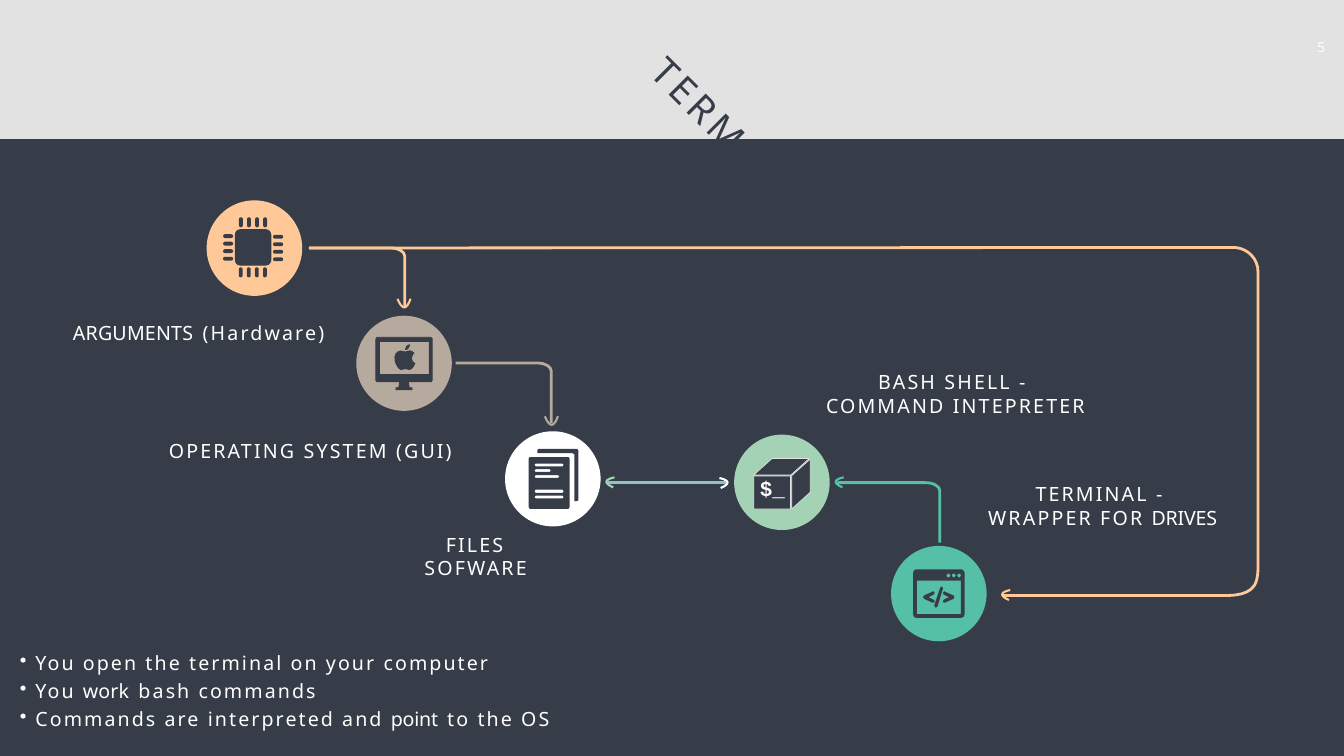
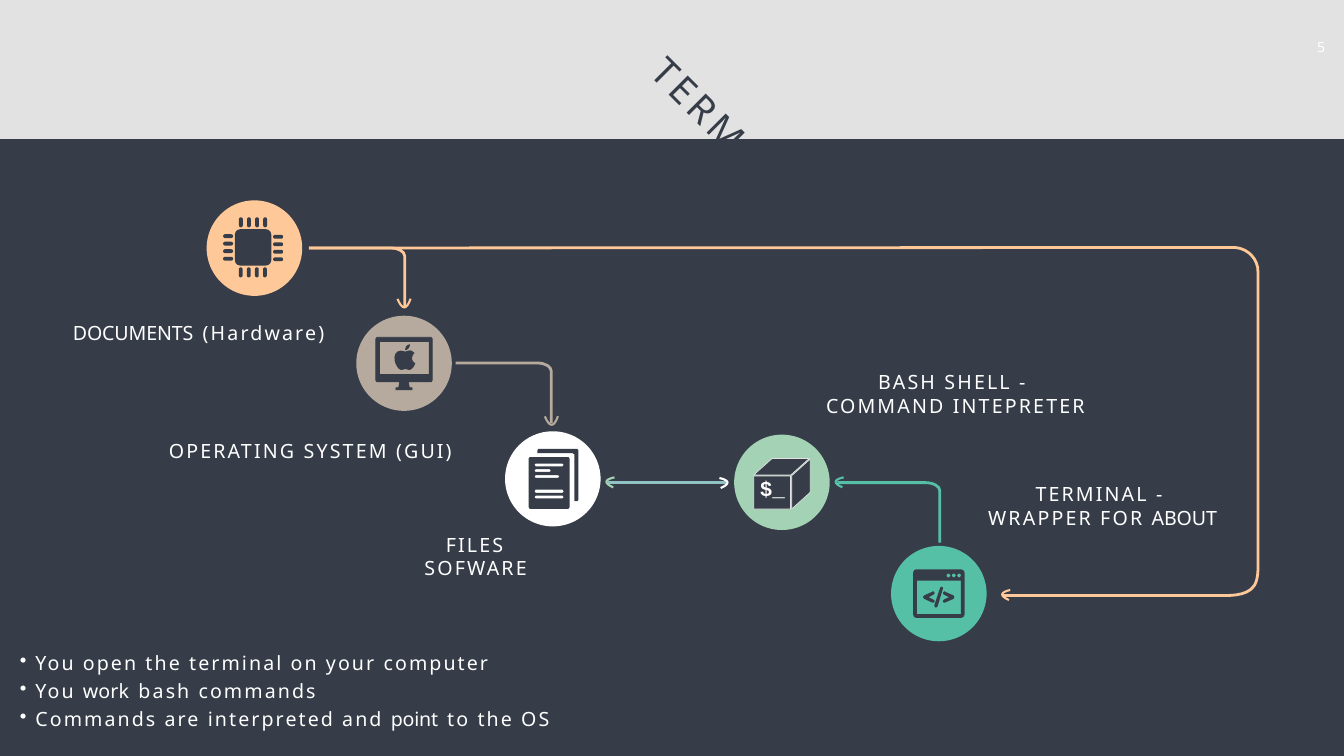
ARGUMENTS: ARGUMENTS -> DOCUMENTS
DRIVES: DRIVES -> ABOUT
